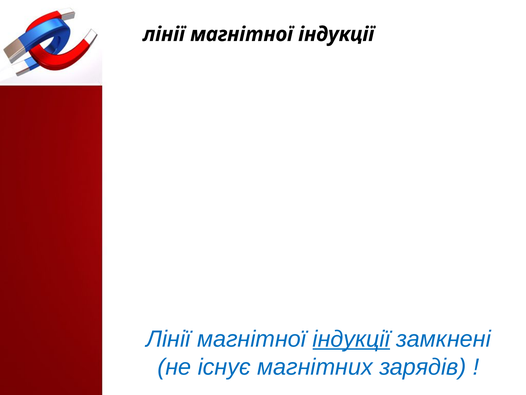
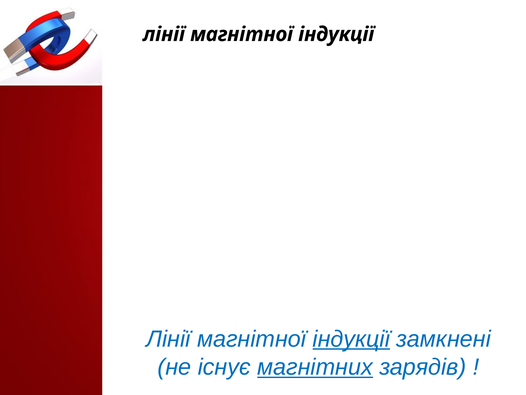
магнітних underline: none -> present
